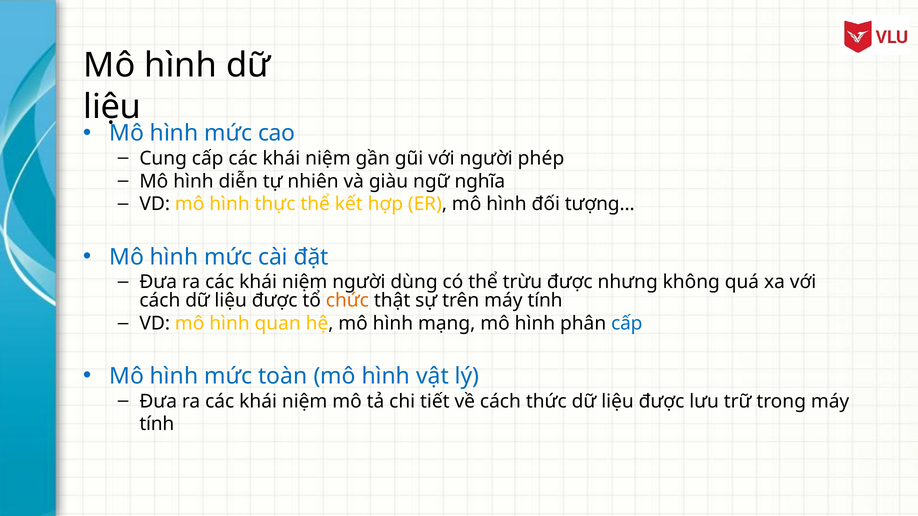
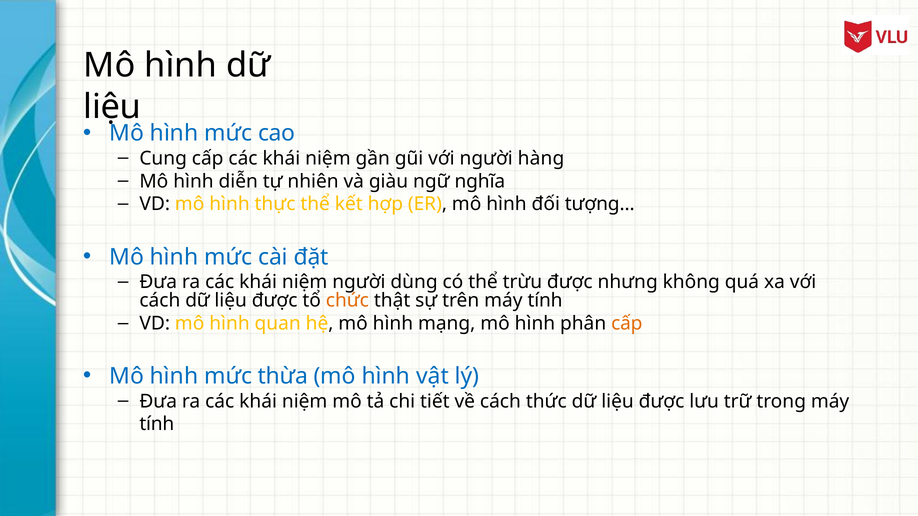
phép: phép -> hàng
cấp at (627, 324) colour: blue -> orange
toàn: toàn -> thừa
